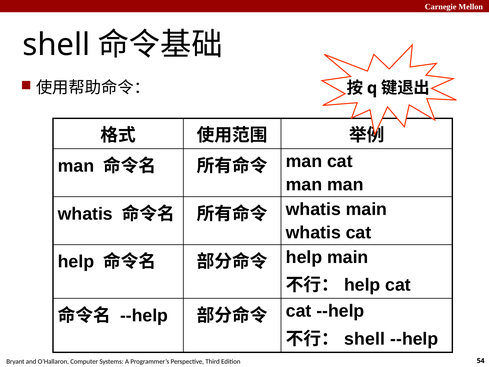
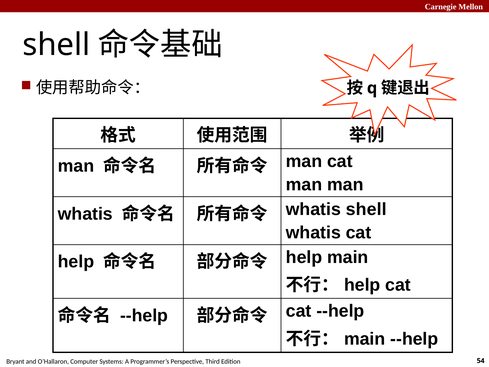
whatis main: main -> shell
shell at (365, 339): shell -> main
